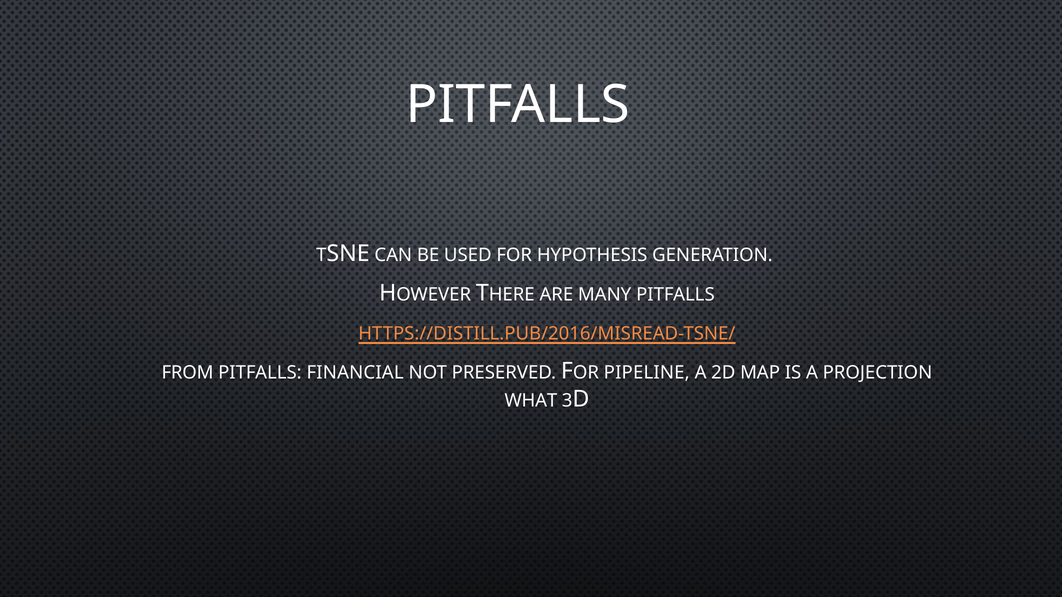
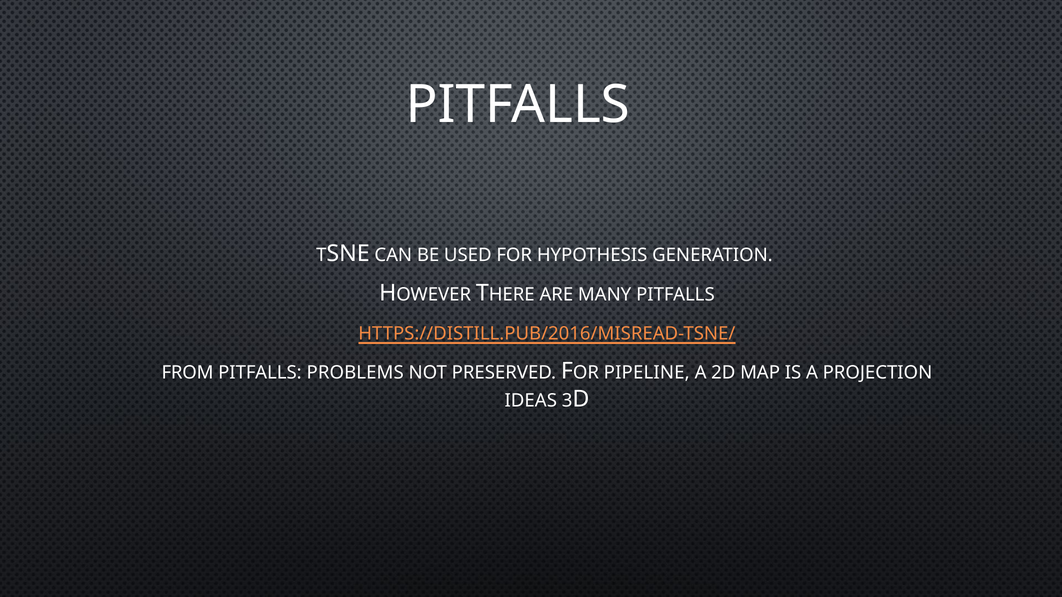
FINANCIAL: FINANCIAL -> PROBLEMS
WHAT: WHAT -> IDEAS
